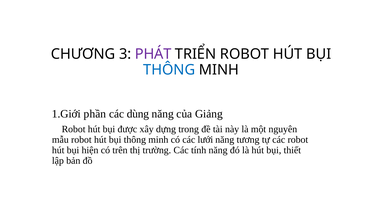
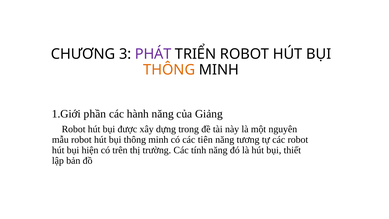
THÔNG at (169, 70) colour: blue -> orange
dùng: dùng -> hành
lưới: lưới -> tiên
